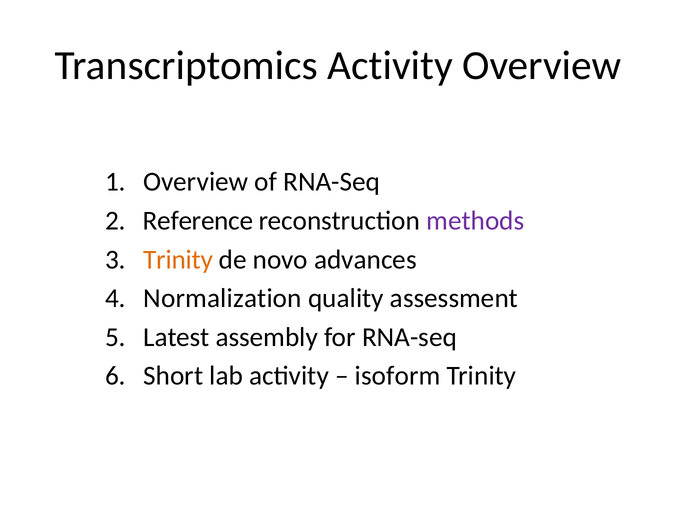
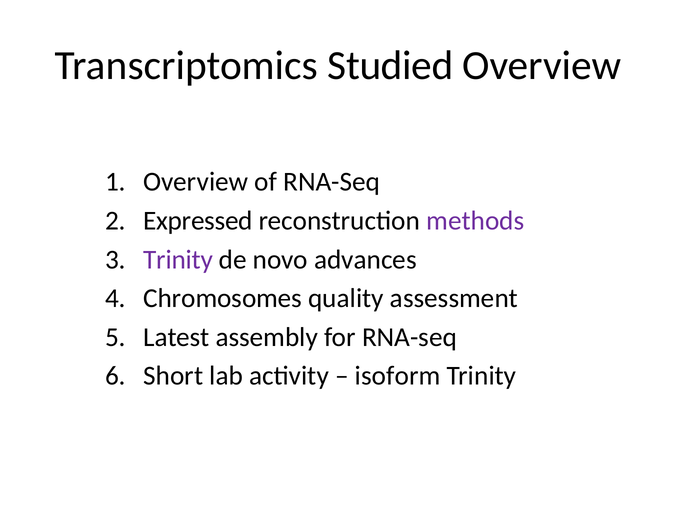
Transcriptomics Activity: Activity -> Studied
Reference: Reference -> Expressed
Trinity at (178, 259) colour: orange -> purple
Normalization: Normalization -> Chromosomes
